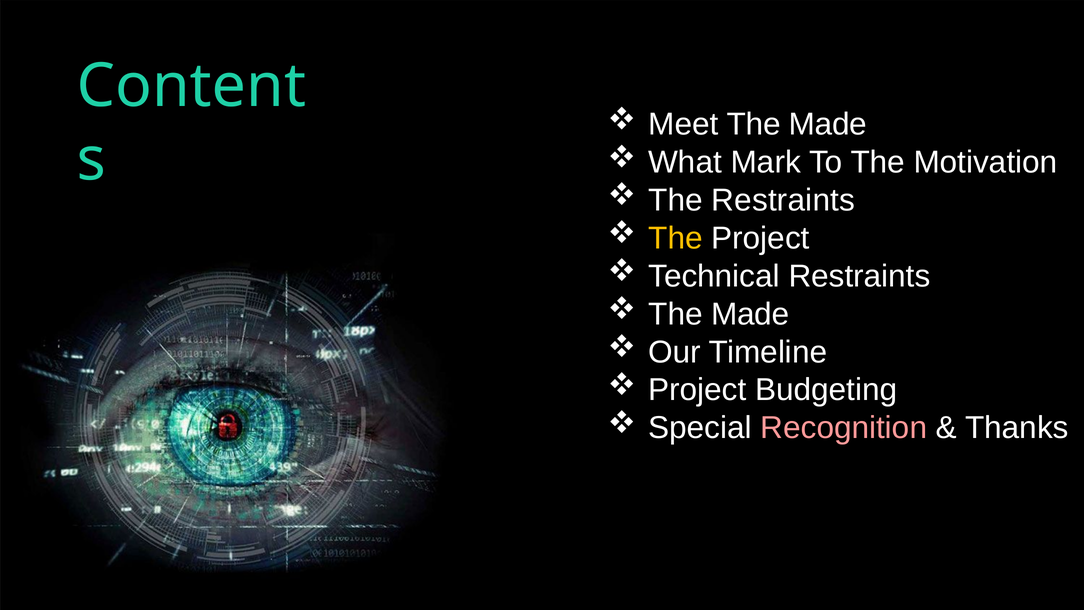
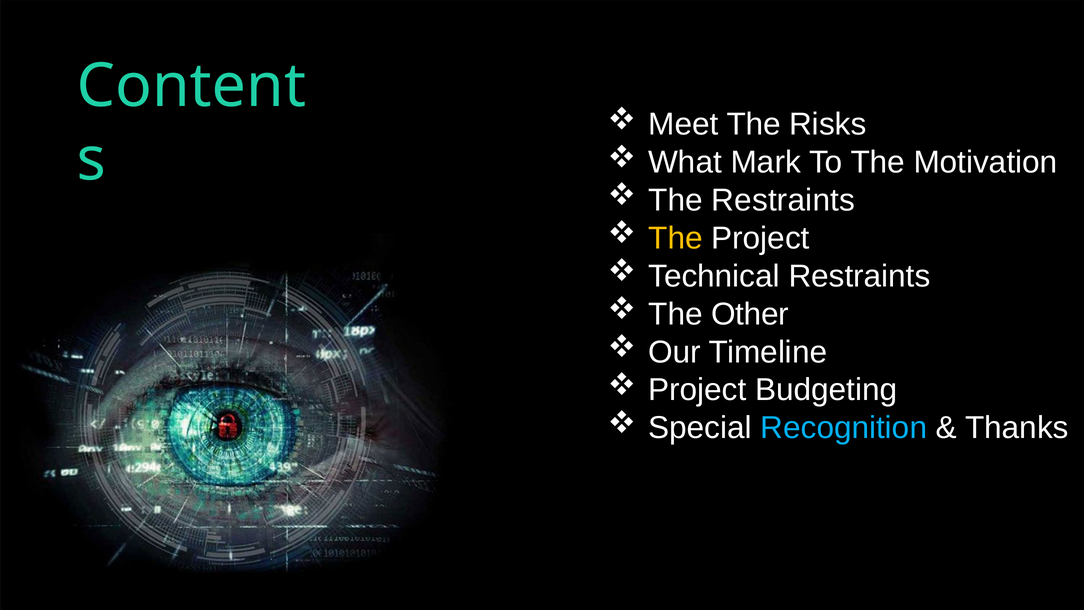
Meet The Made: Made -> Risks
Made at (750, 314): Made -> Other
Recognition colour: pink -> light blue
